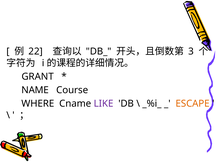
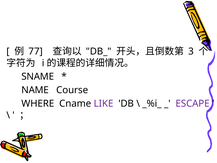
22: 22 -> 77
GRANT: GRANT -> SNAME
ESCAPE colour: orange -> purple
